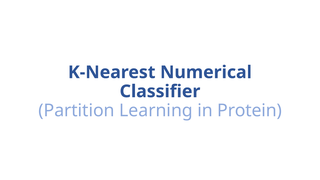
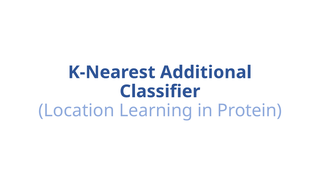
Numerical: Numerical -> Additional
Partition: Partition -> Location
